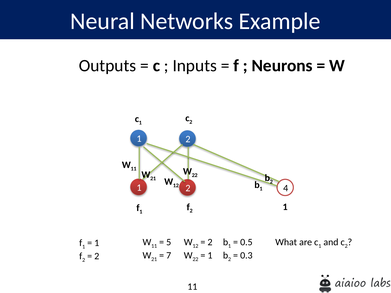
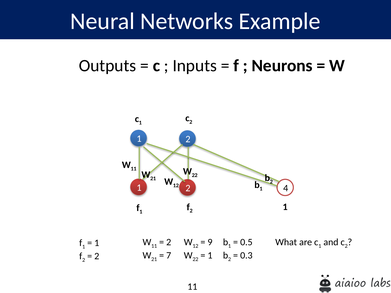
5 at (169, 242): 5 -> 2
2 at (210, 242): 2 -> 9
